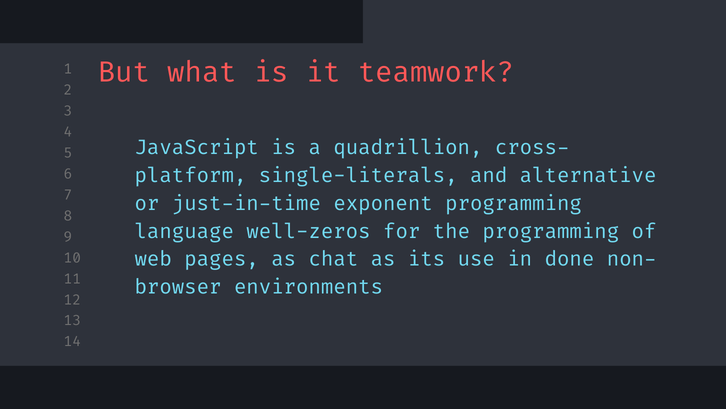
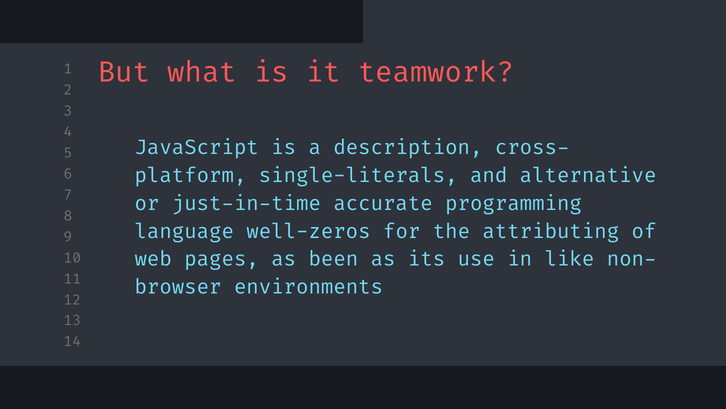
quadrillion: quadrillion -> description
exponent: exponent -> accurate
the programming: programming -> attributing
chat: chat -> been
done: done -> like
